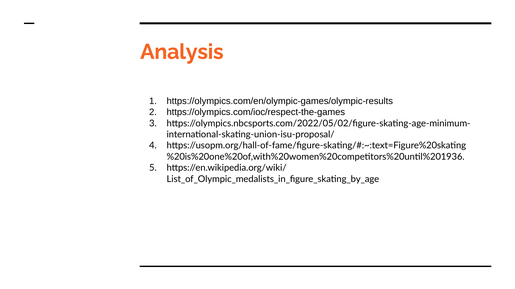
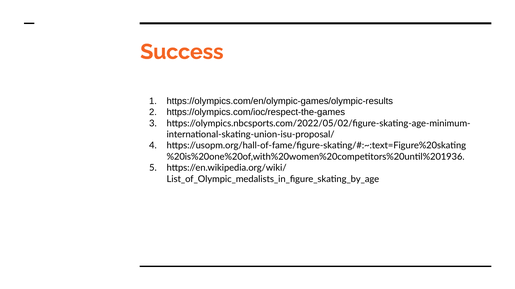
Analysis: Analysis -> Success
